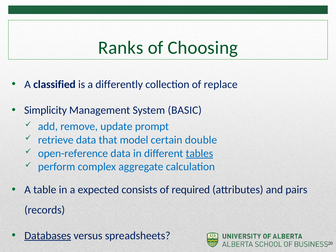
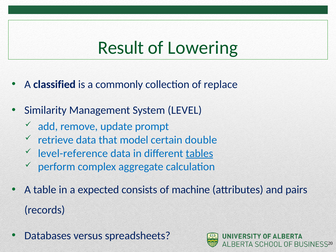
Ranks: Ranks -> Result
Choosing: Choosing -> Lowering
differently: differently -> commonly
Simplicity: Simplicity -> Similarity
BASIC: BASIC -> LEVEL
open-reference: open-reference -> level-reference
required: required -> machine
Databases underline: present -> none
